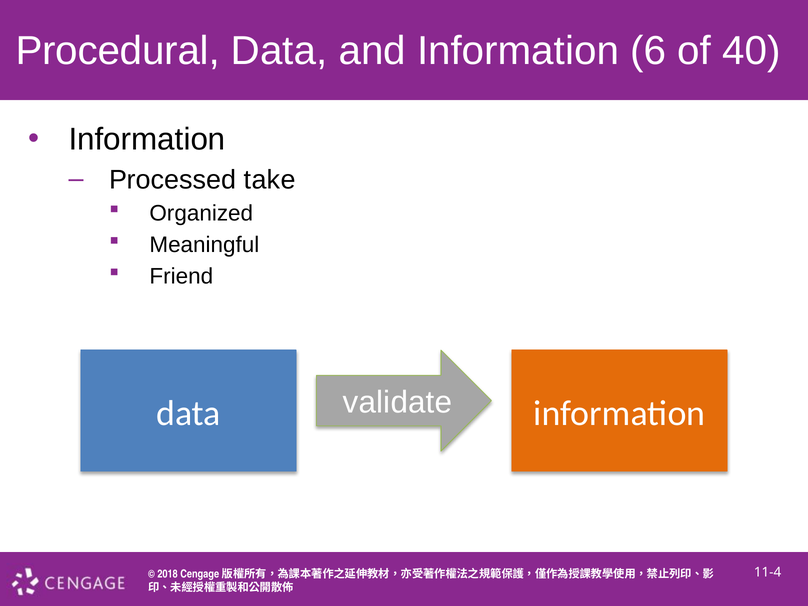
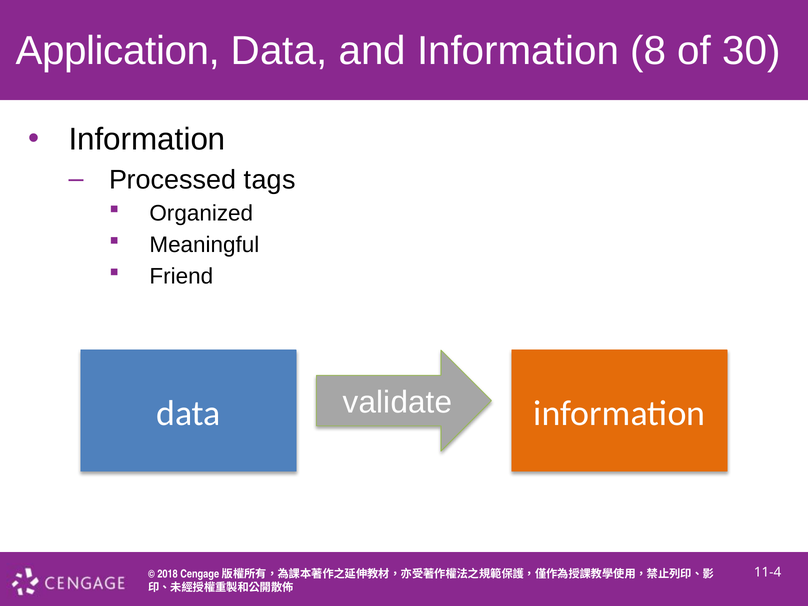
Procedural: Procedural -> Application
6: 6 -> 8
40: 40 -> 30
take: take -> tags
